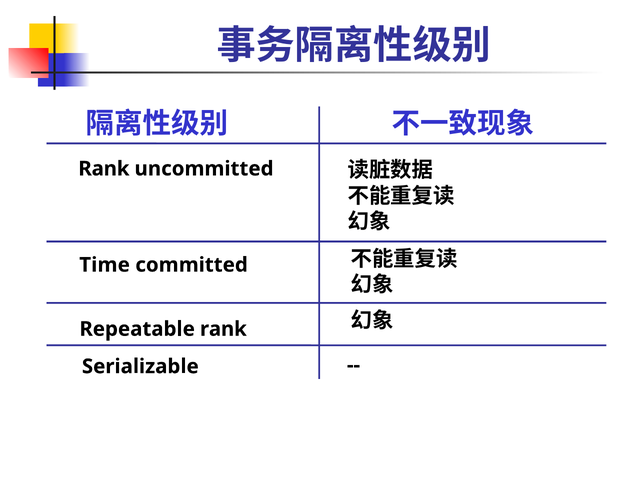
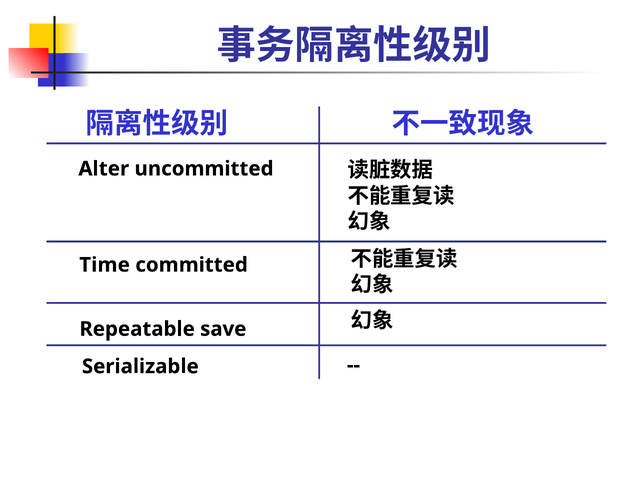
Rank at (104, 169): Rank -> Alter
Repeatable rank: rank -> save
